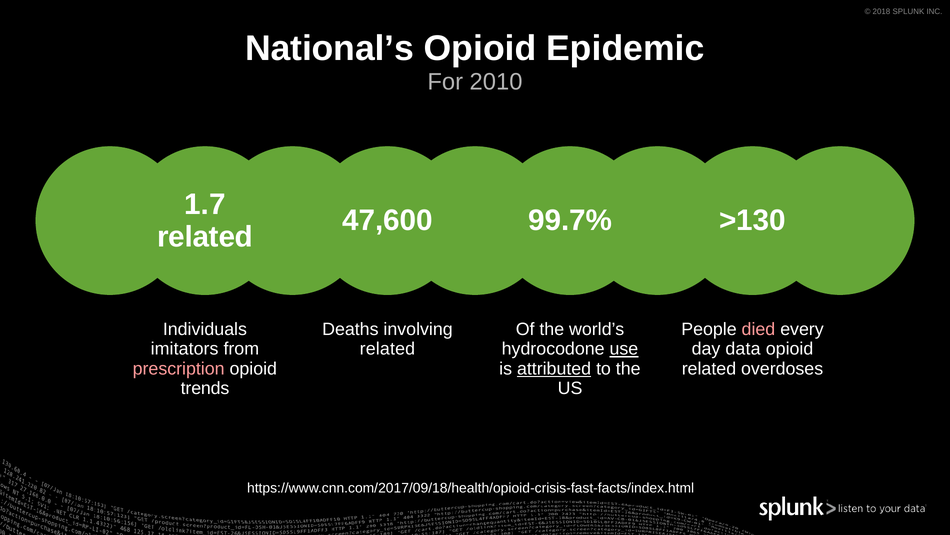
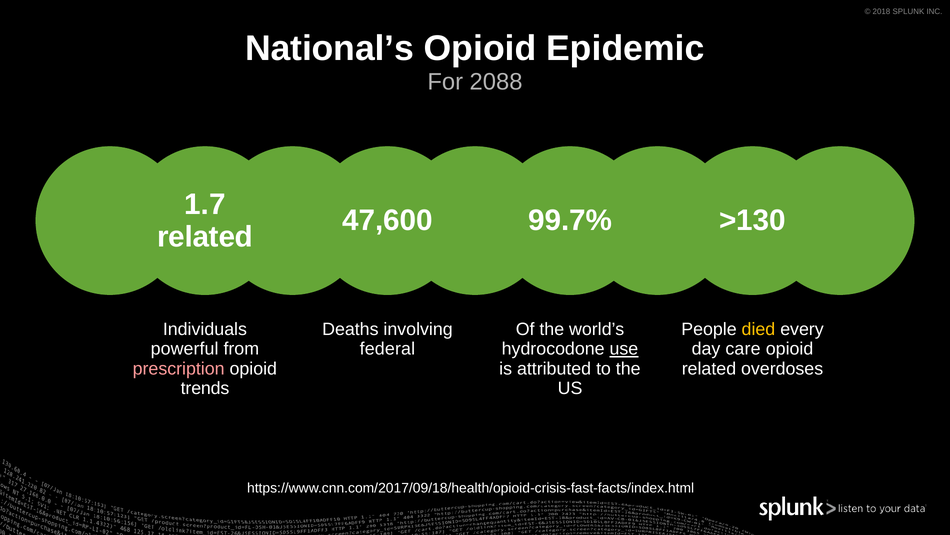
2010: 2010 -> 2088
died colour: pink -> yellow
imitators: imitators -> powerful
related at (387, 349): related -> federal
data: data -> care
attributed underline: present -> none
